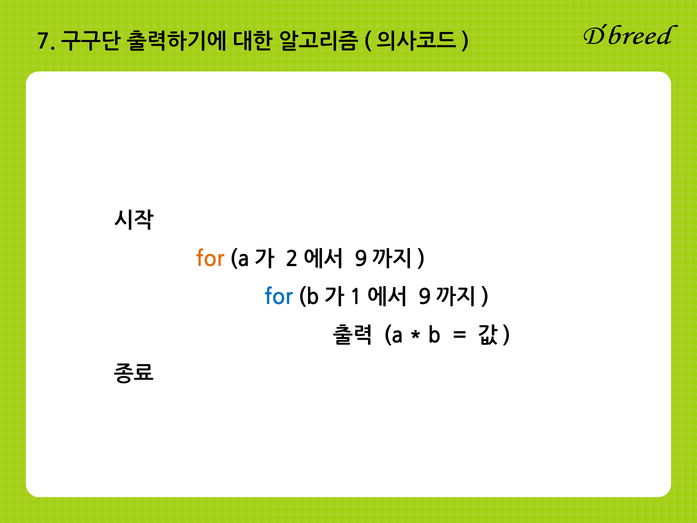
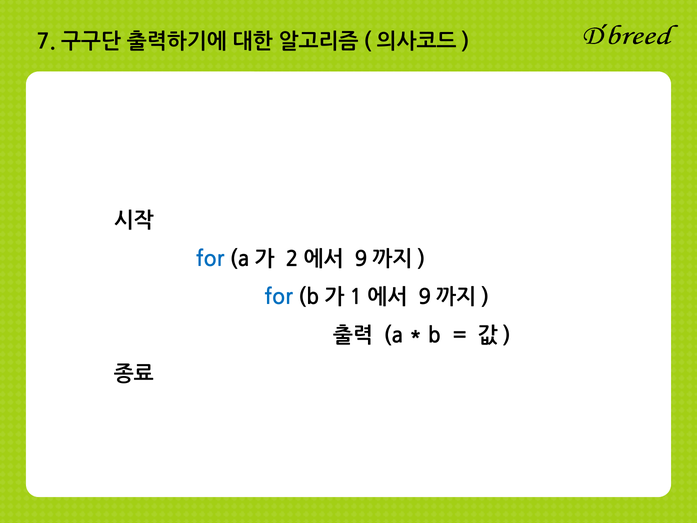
for at (210, 259) colour: orange -> blue
